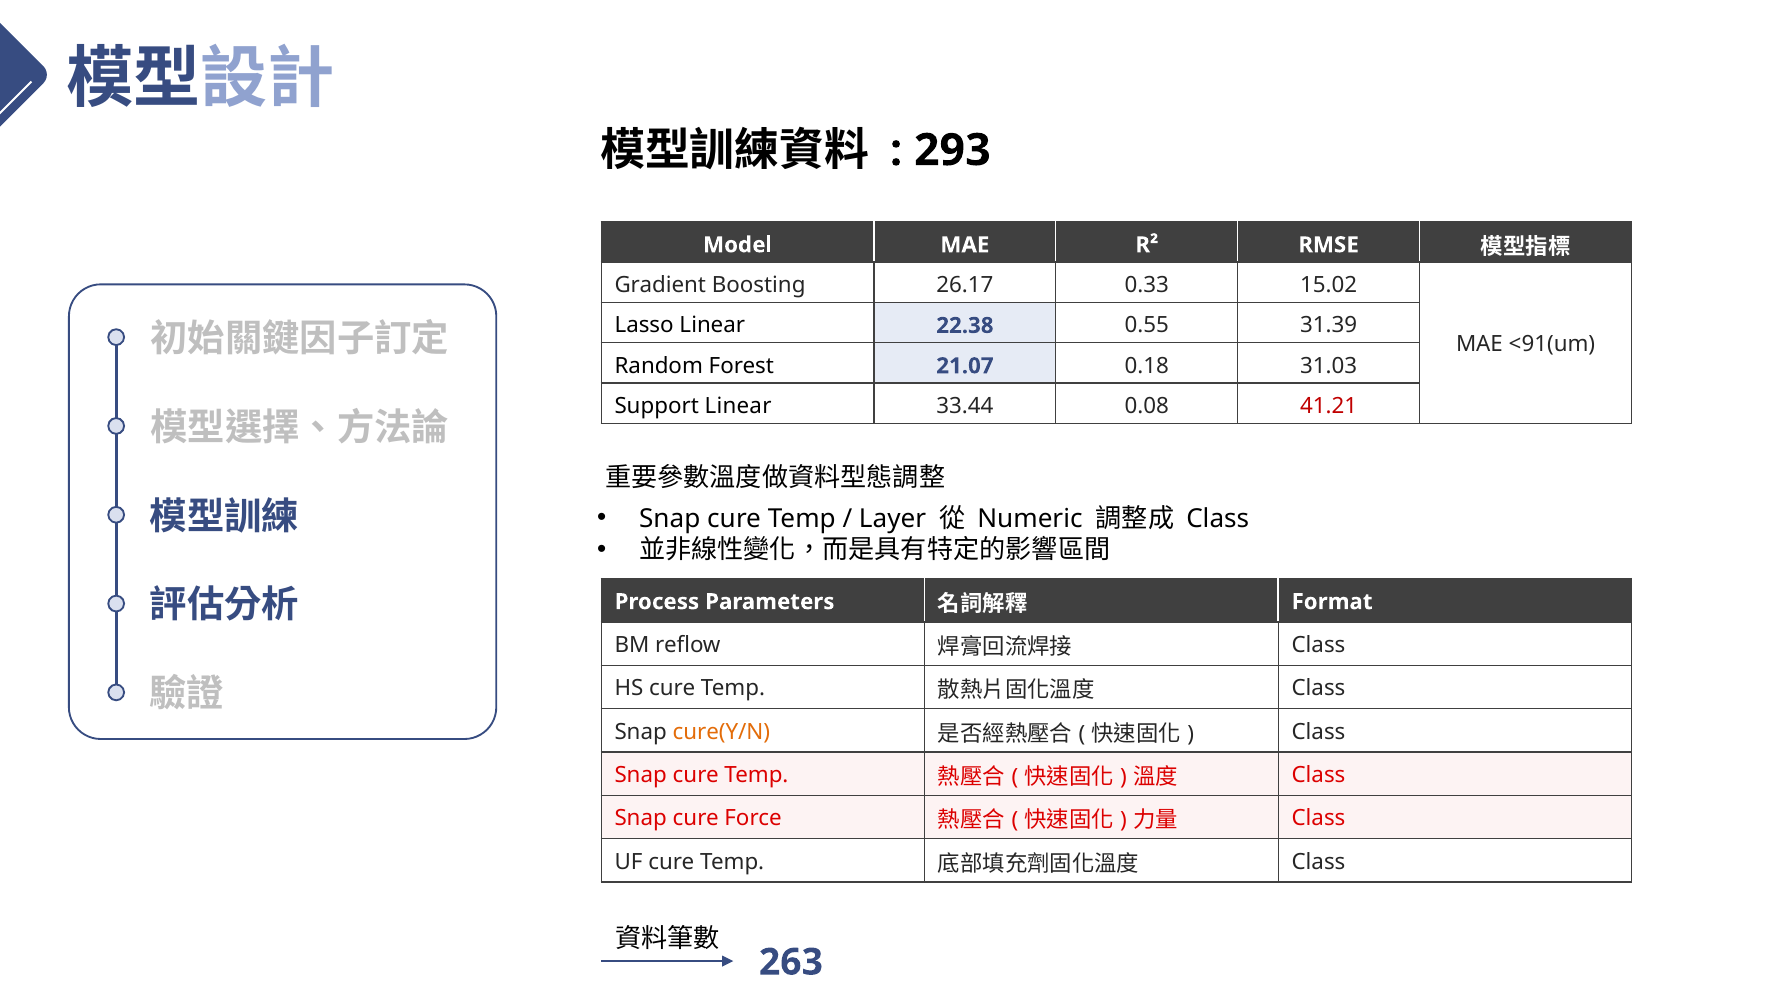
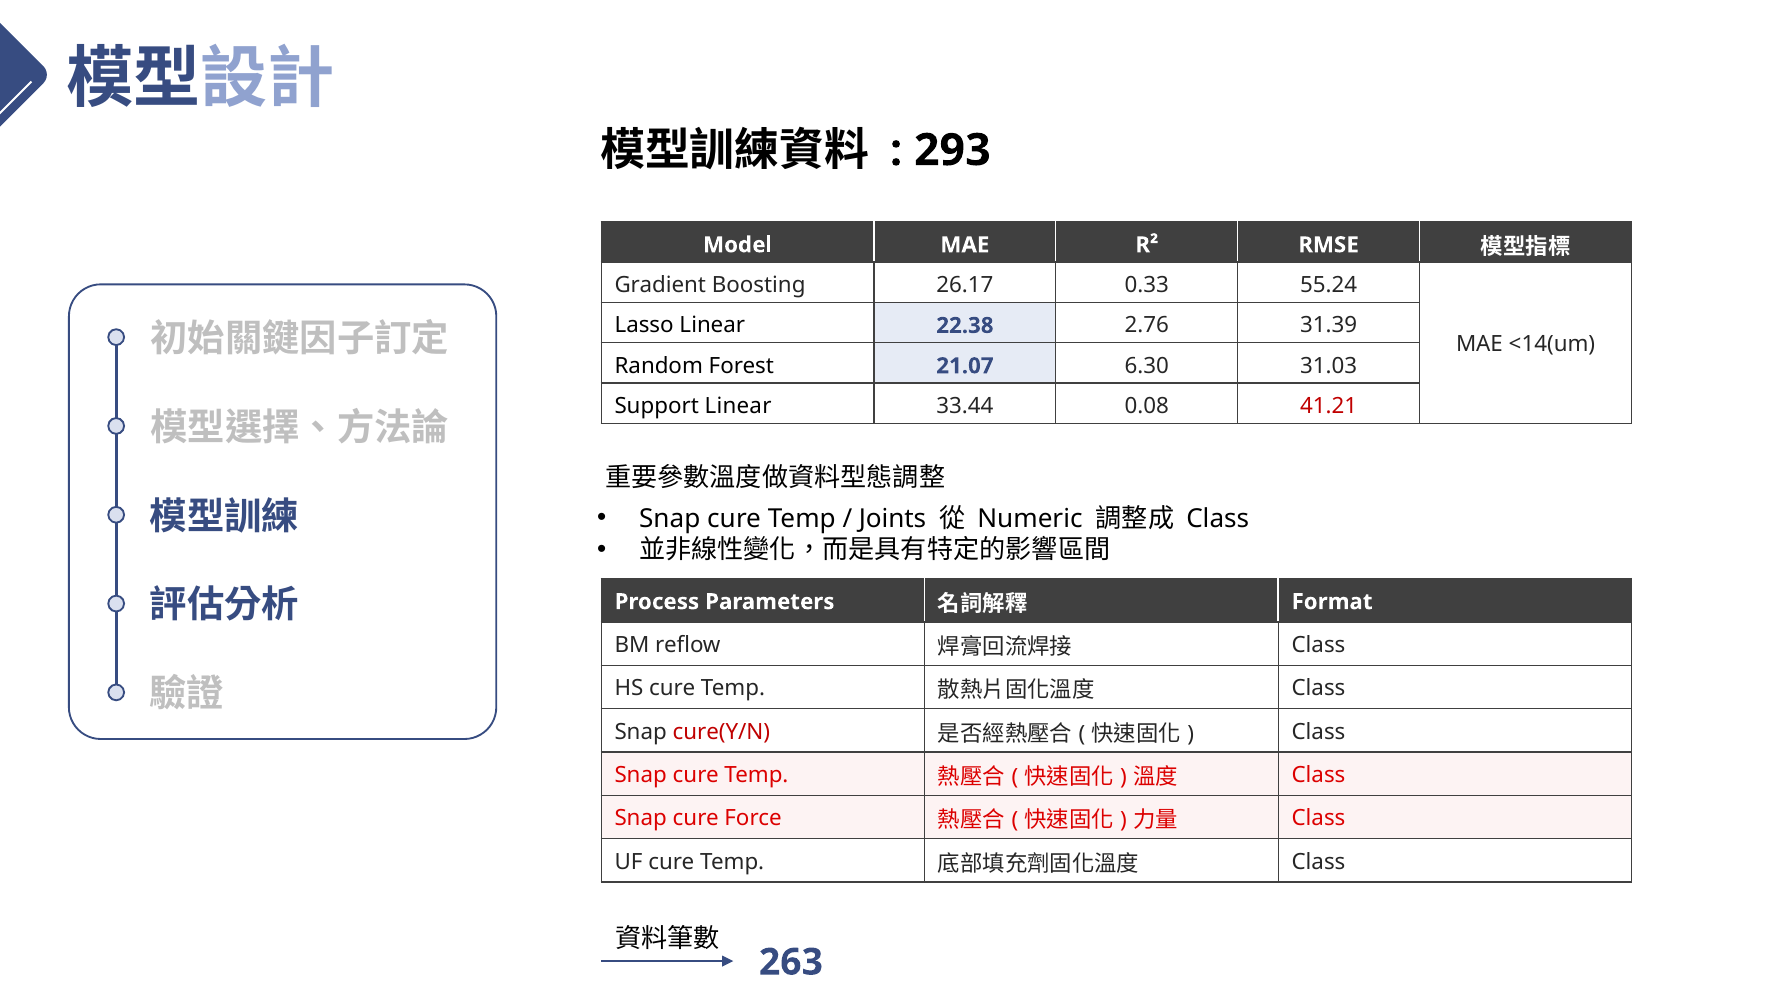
15.02: 15.02 -> 55.24
0.55: 0.55 -> 2.76
<91(um: <91(um -> <14(um
0.18: 0.18 -> 6.30
Layer: Layer -> Joints
cure(Y/N colour: orange -> red
